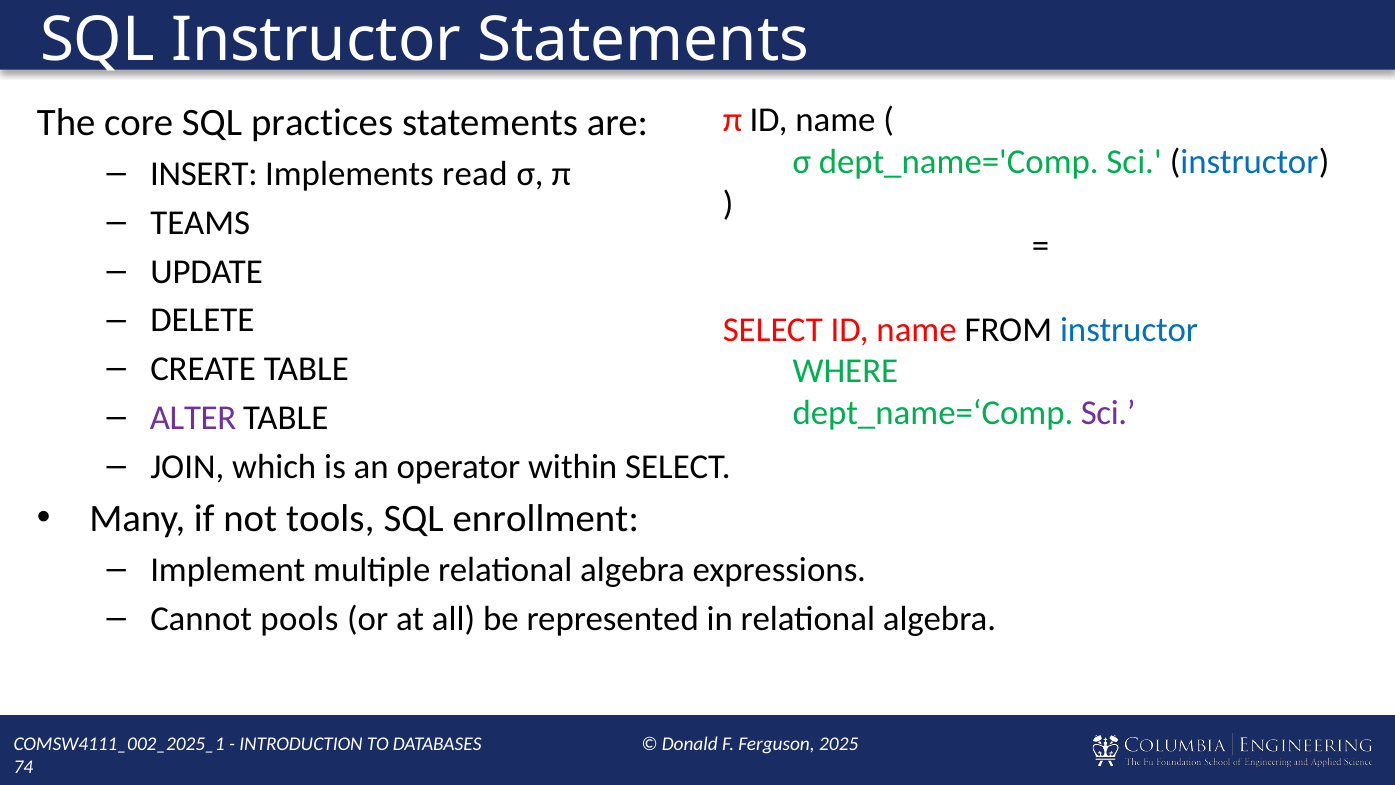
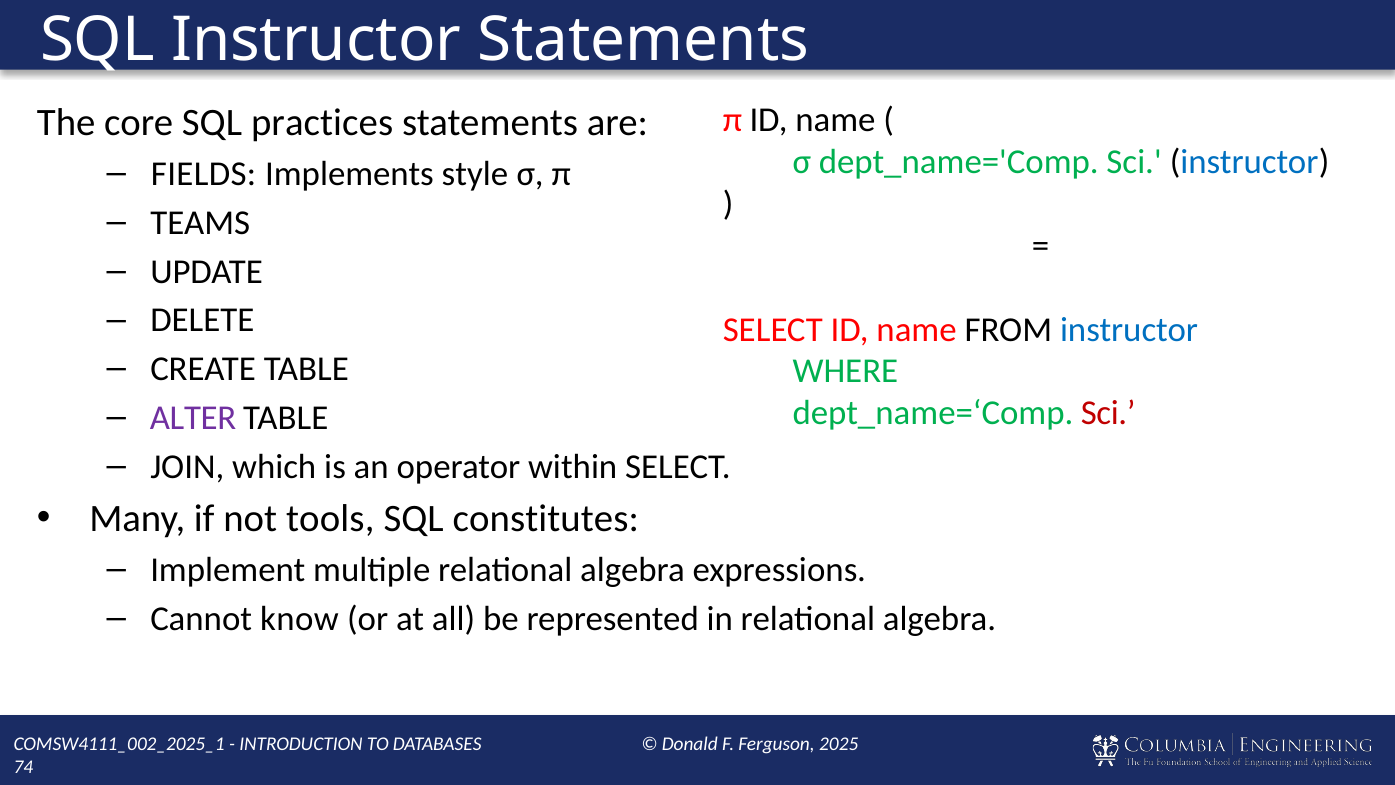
INSERT: INSERT -> FIELDS
read: read -> style
Sci at (1108, 413) colour: purple -> red
enrollment: enrollment -> constitutes
pools: pools -> know
